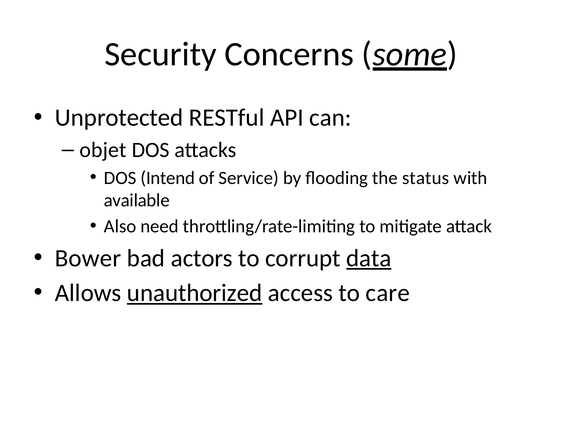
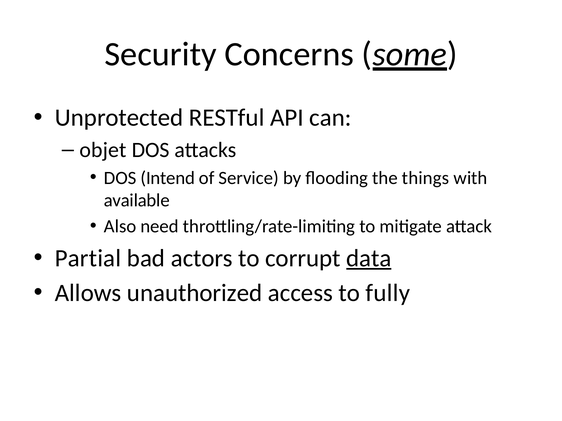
status: status -> things
Bower: Bower -> Partial
unauthorized underline: present -> none
care: care -> fully
